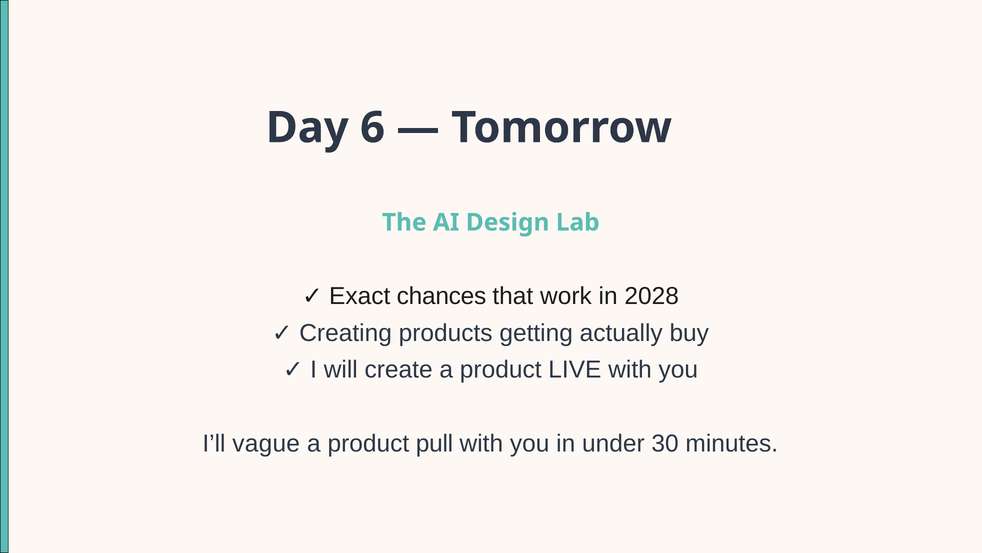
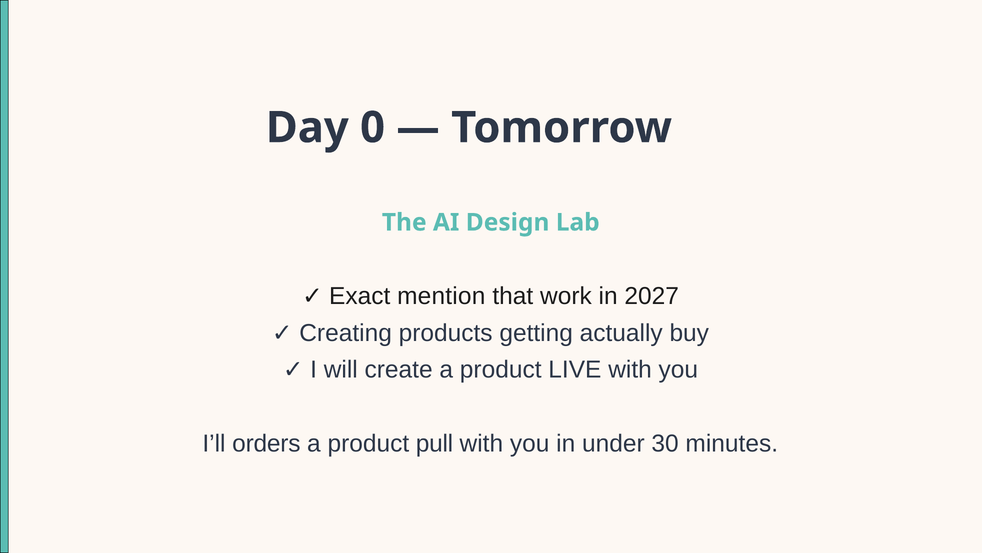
6: 6 -> 0
chances: chances -> mention
2028: 2028 -> 2027
vague: vague -> orders
